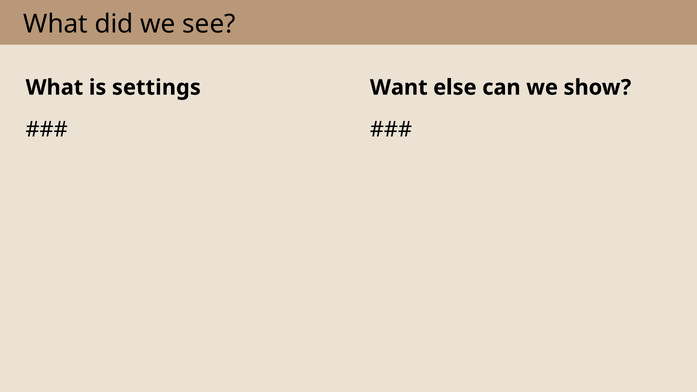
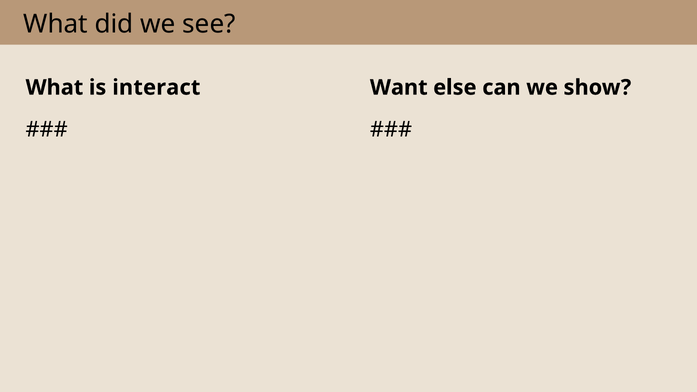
settings: settings -> interact
